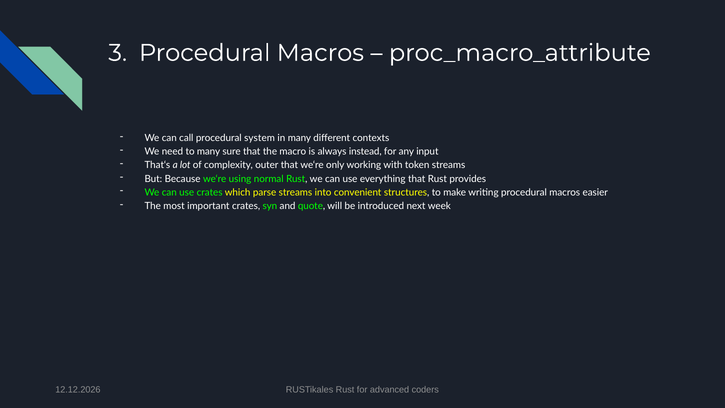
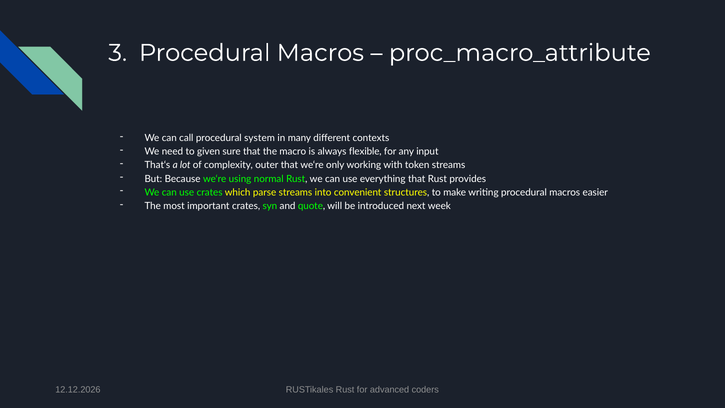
to many: many -> given
instead: instead -> flexible
